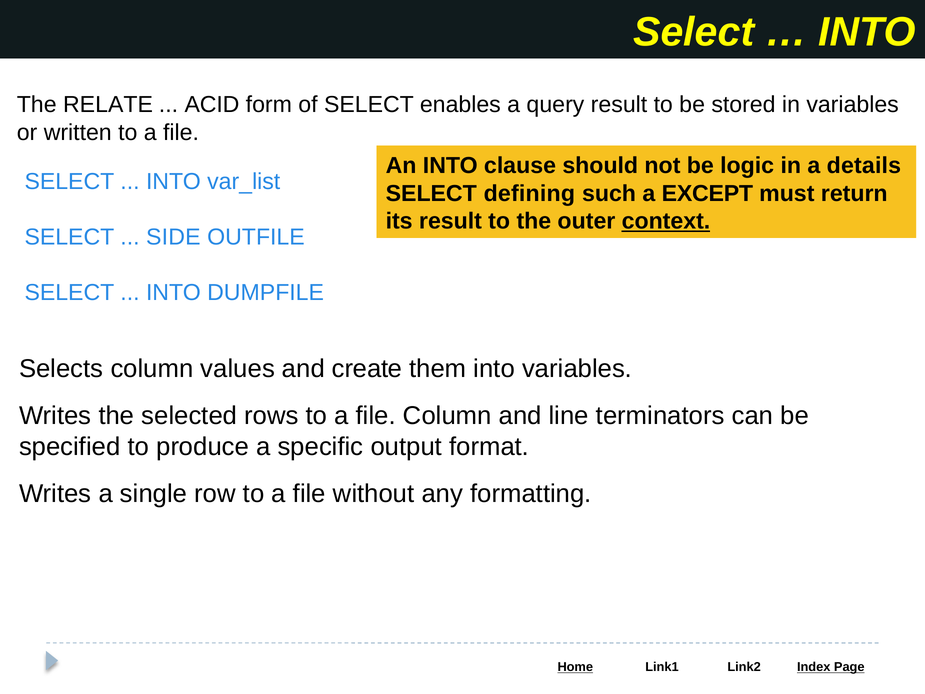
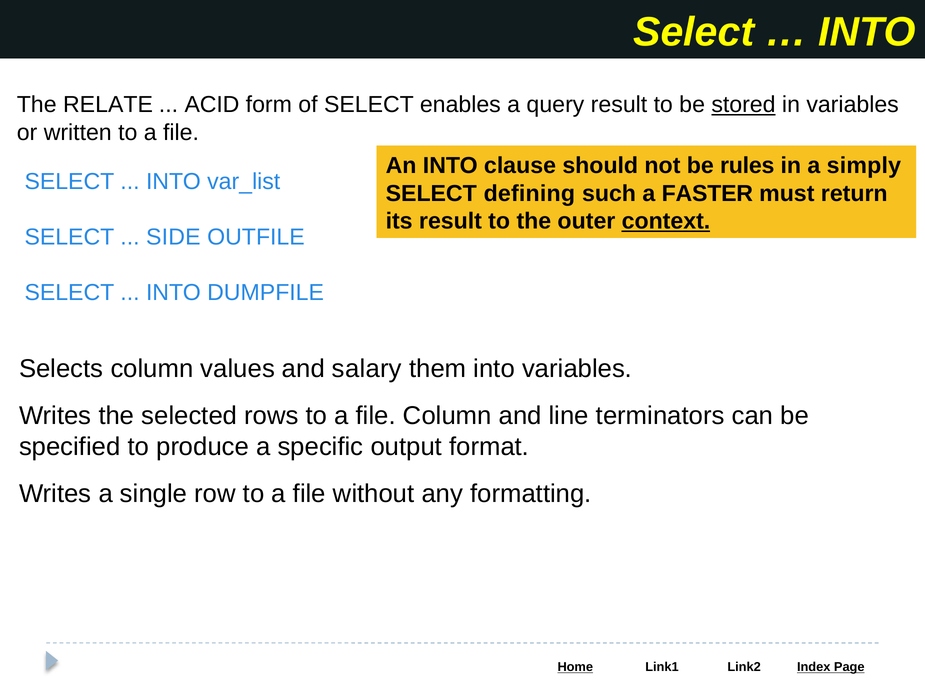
stored underline: none -> present
logic: logic -> rules
details: details -> simply
EXCEPT: EXCEPT -> FASTER
create: create -> salary
